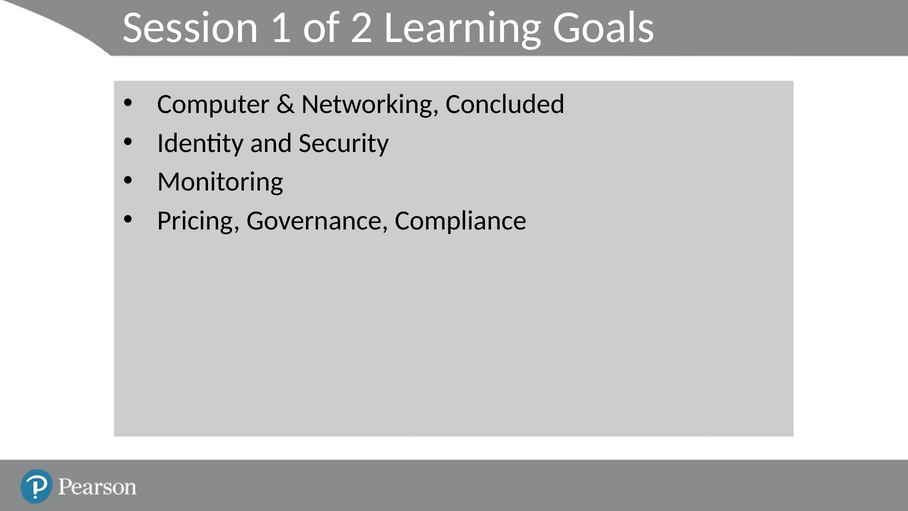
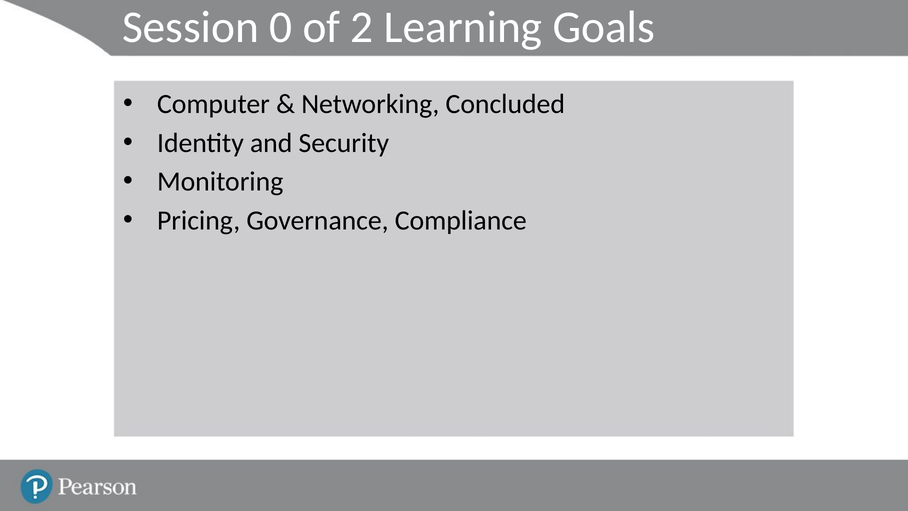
1: 1 -> 0
